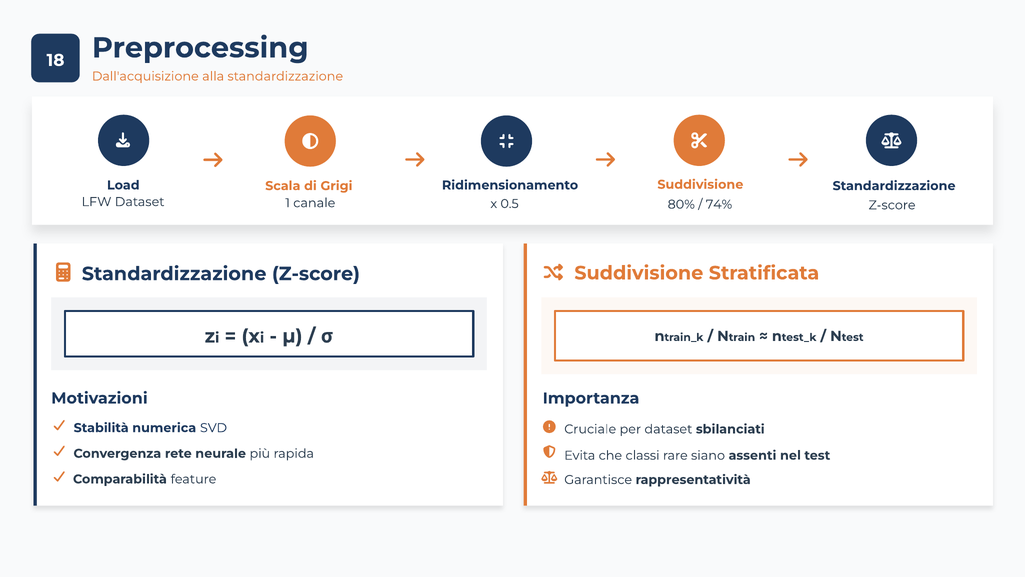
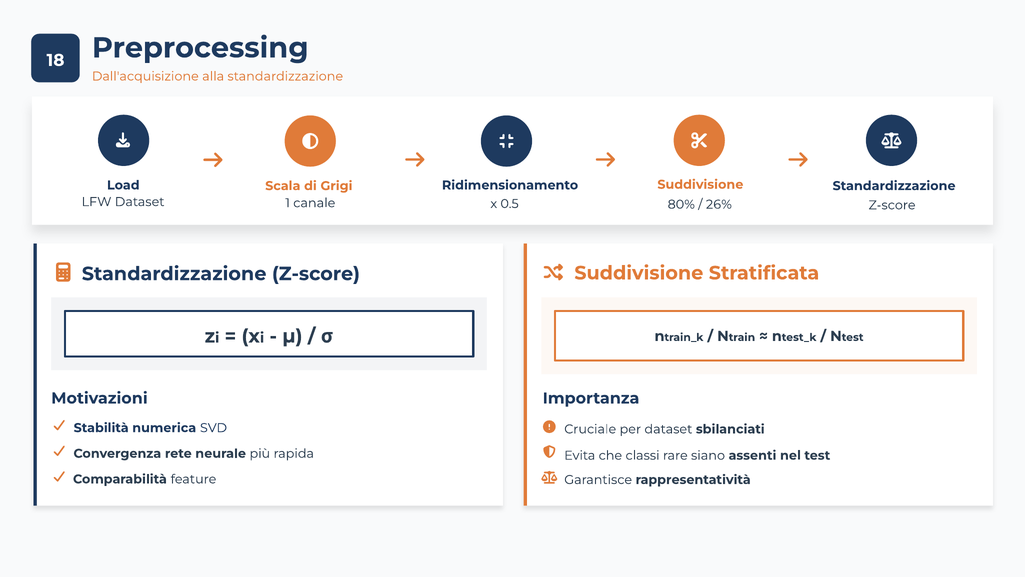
74%: 74% -> 26%
